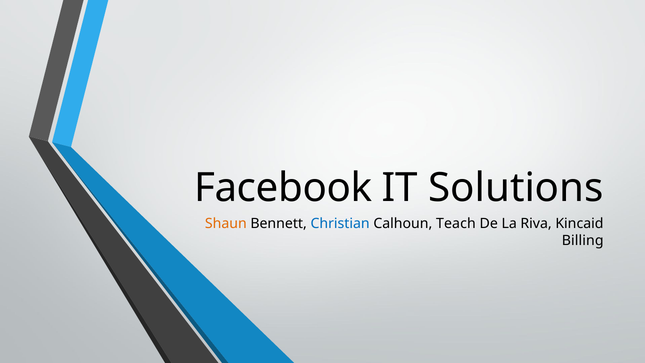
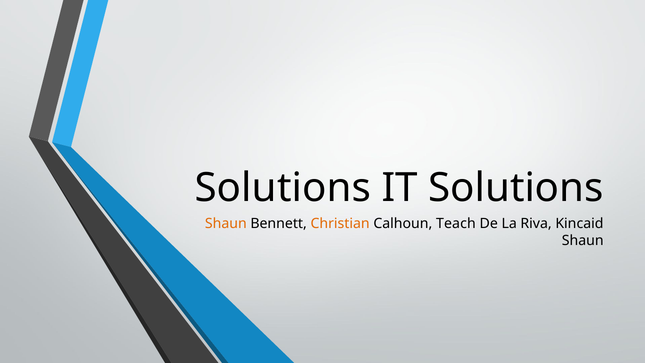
Facebook at (283, 188): Facebook -> Solutions
Christian colour: blue -> orange
Billing at (583, 240): Billing -> Shaun
